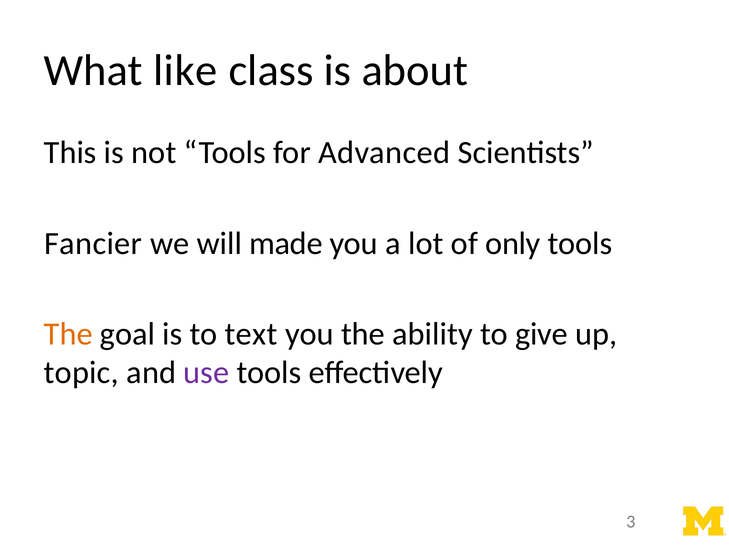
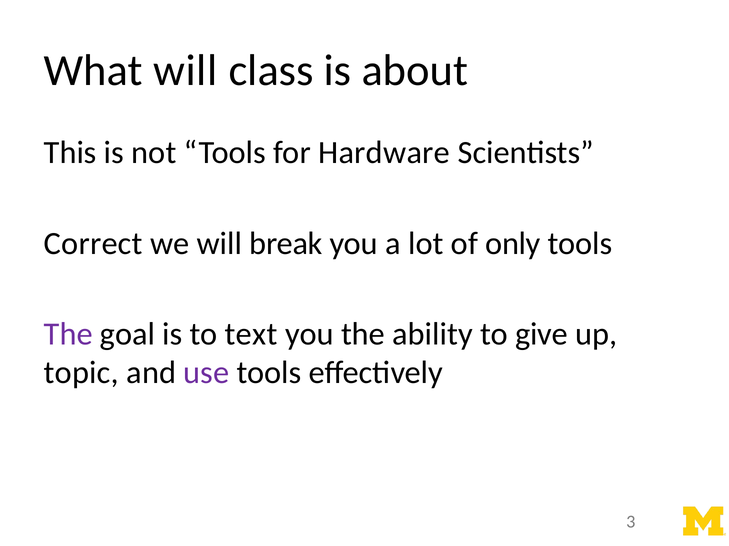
What like: like -> will
Advanced: Advanced -> Hardware
Fancier: Fancier -> Correct
made: made -> break
The at (68, 334) colour: orange -> purple
